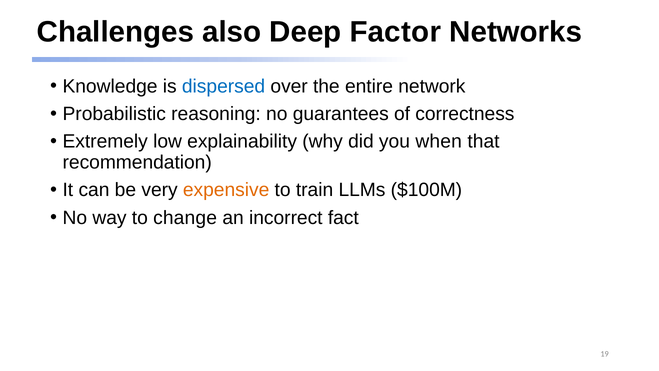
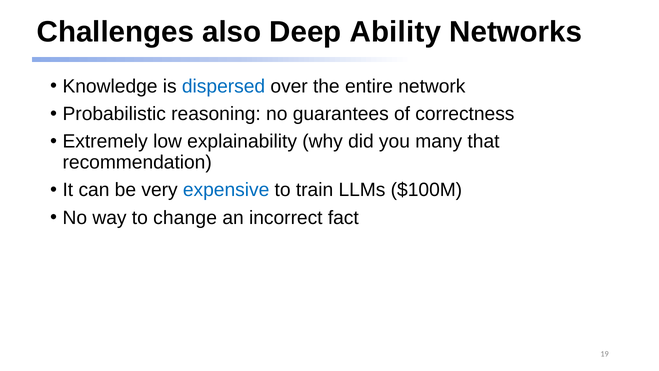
Factor: Factor -> Ability
when: when -> many
expensive colour: orange -> blue
